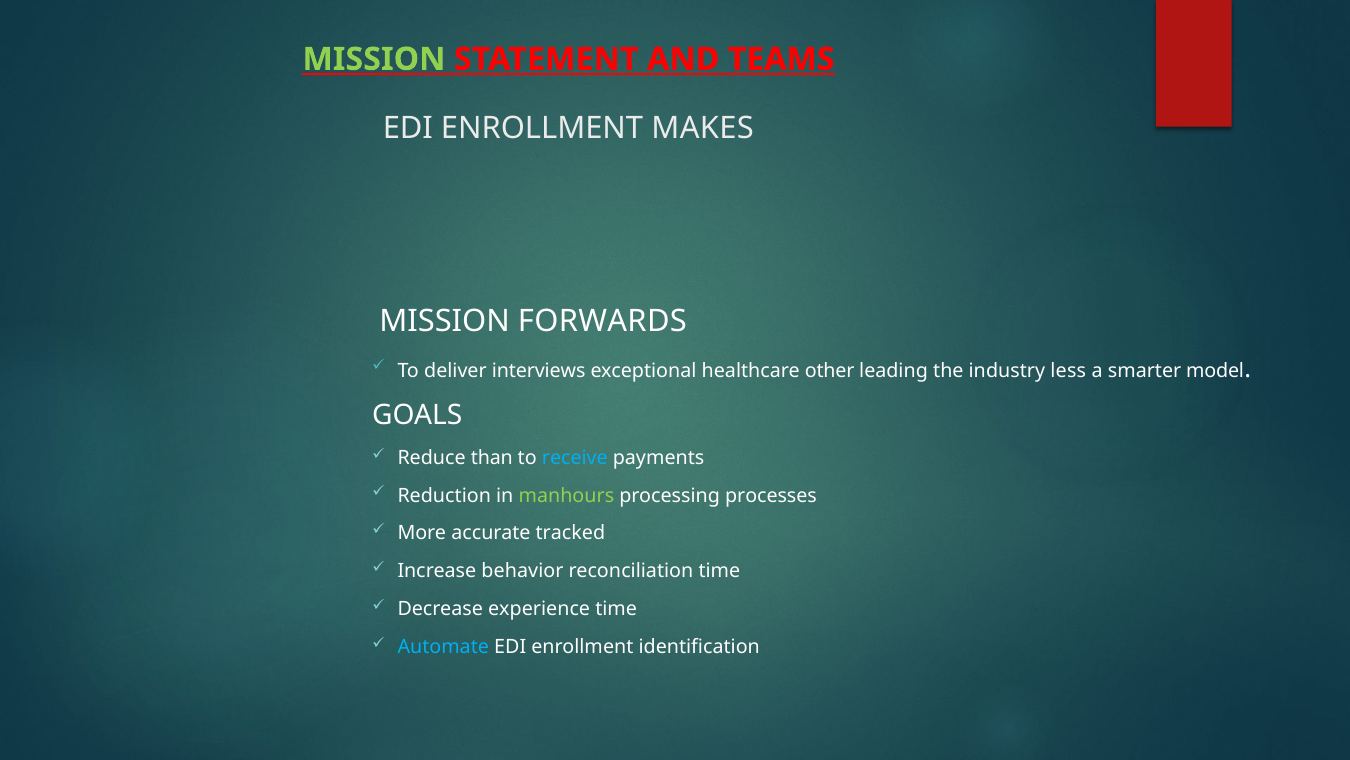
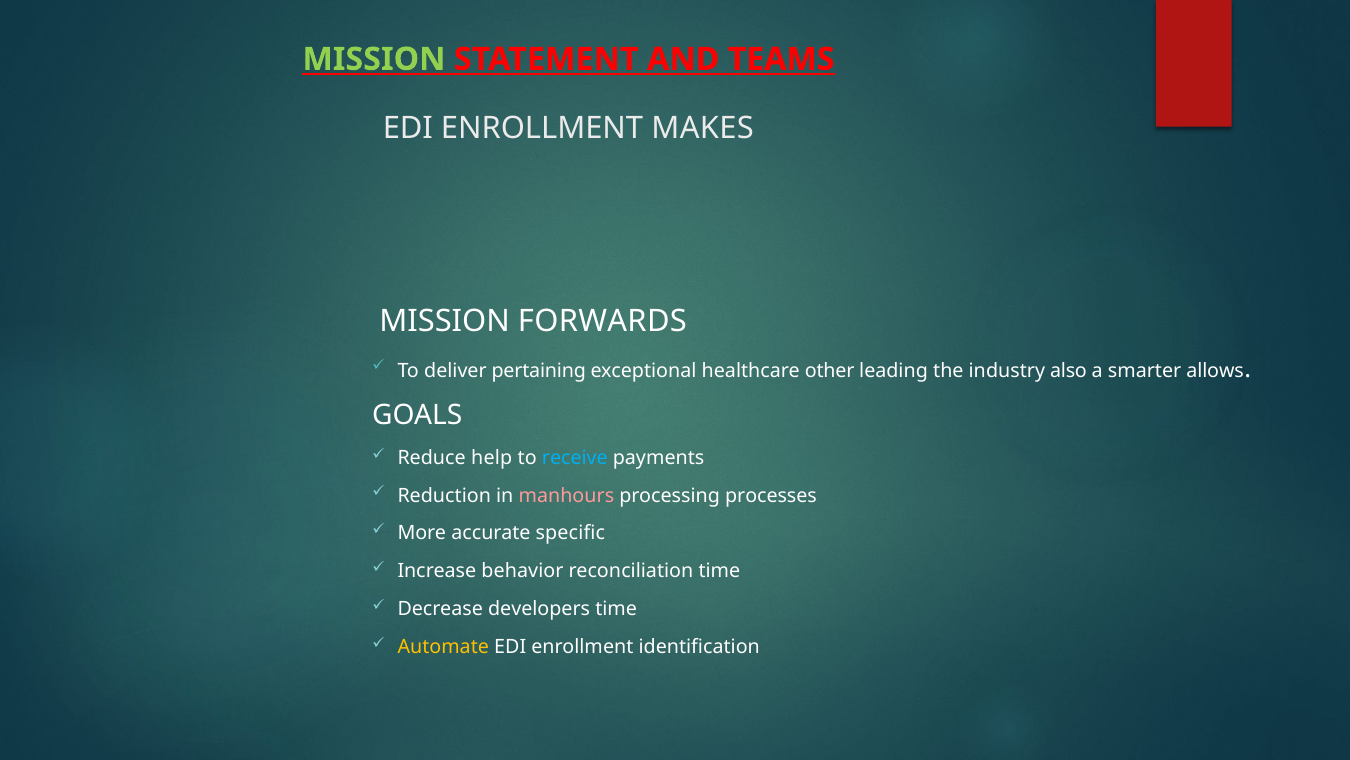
interviews: interviews -> pertaining
less: less -> also
model: model -> allows
than: than -> help
manhours colour: light green -> pink
tracked: tracked -> specific
experience: experience -> developers
Automate colour: light blue -> yellow
